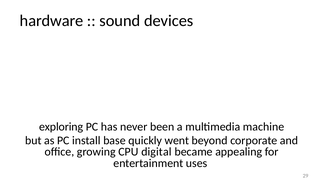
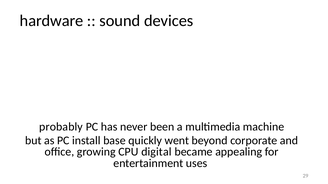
exploring: exploring -> probably
